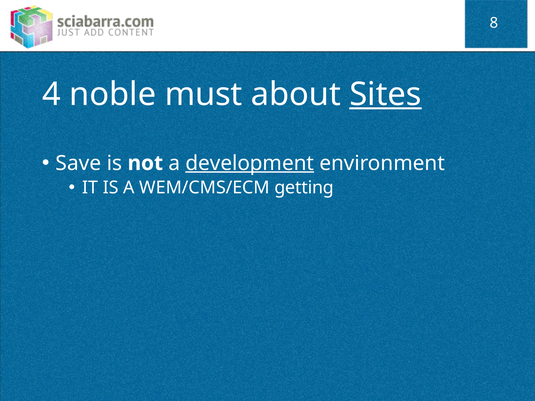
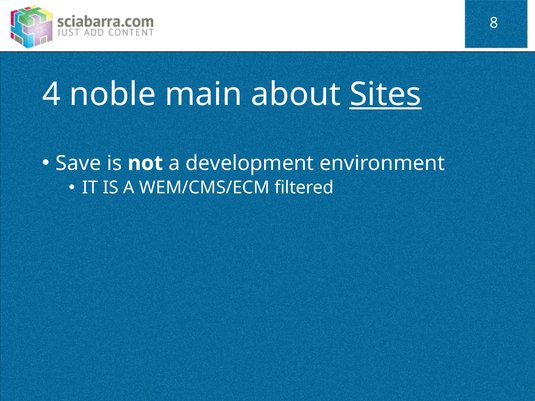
must: must -> main
development underline: present -> none
getting: getting -> filtered
